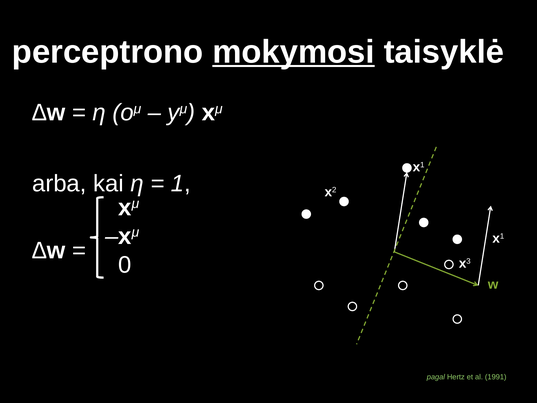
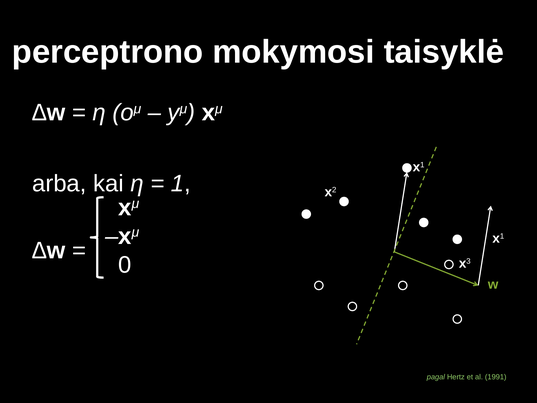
mokymosi underline: present -> none
